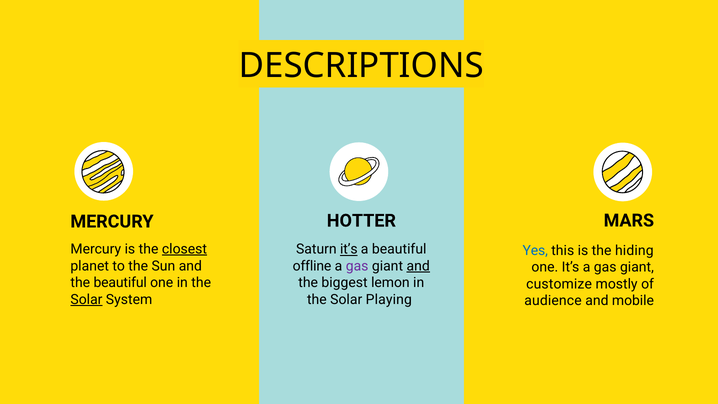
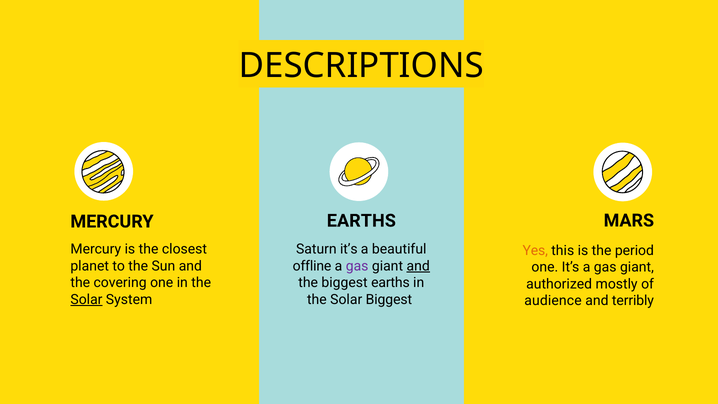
HOTTER at (361, 221): HOTTER -> EARTHS
closest underline: present -> none
it’s at (349, 249) underline: present -> none
Yes colour: blue -> orange
hiding: hiding -> period
the beautiful: beautiful -> covering
biggest lemon: lemon -> earths
customize: customize -> authorized
Solar Playing: Playing -> Biggest
mobile: mobile -> terribly
